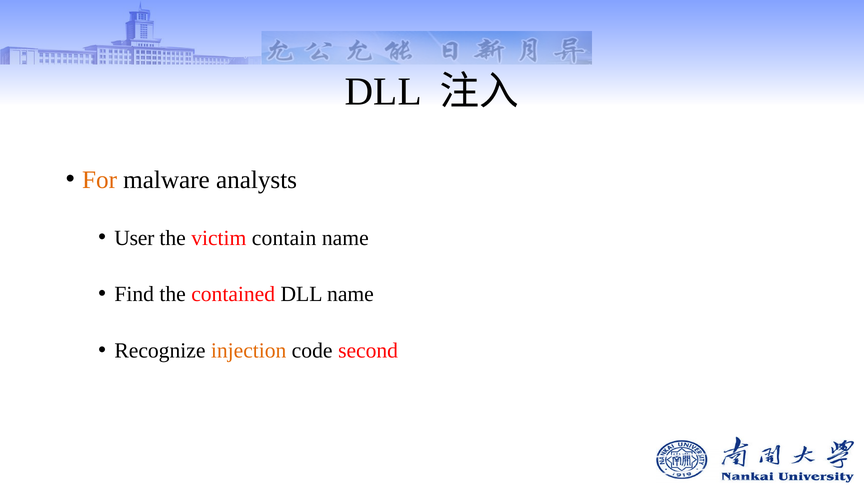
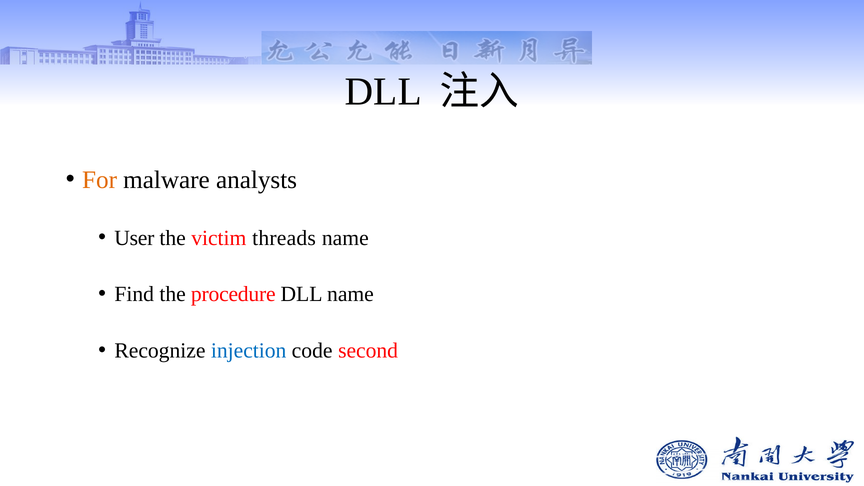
contain: contain -> threads
contained: contained -> procedure
injection colour: orange -> blue
